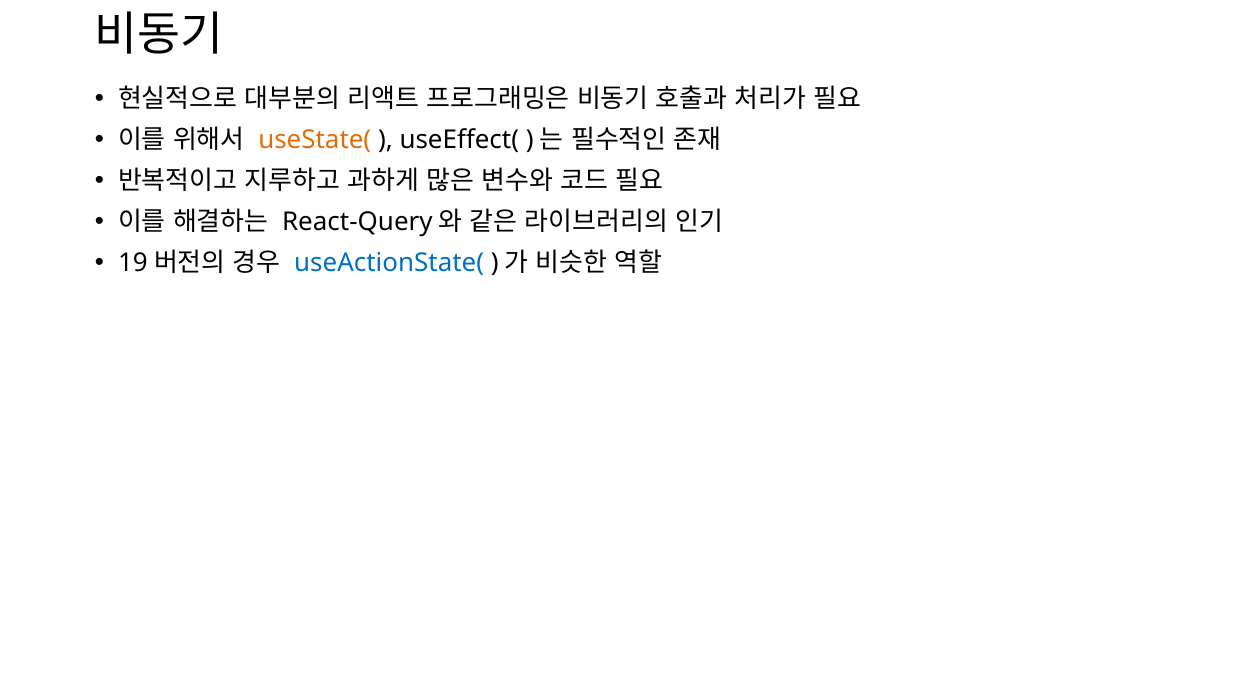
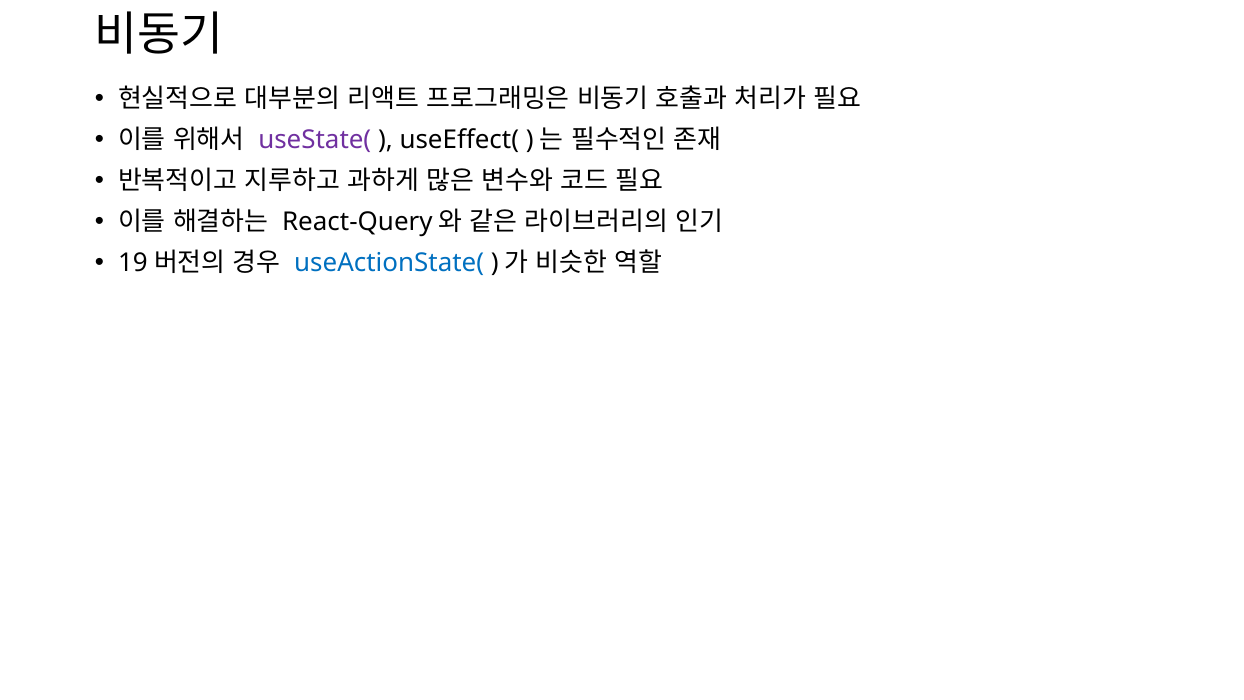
useState( colour: orange -> purple
